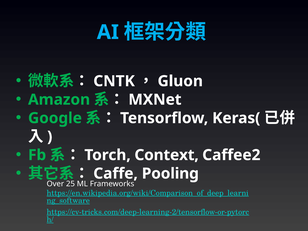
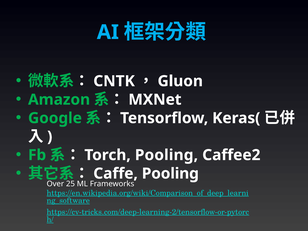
Context at (167, 155): Context -> Pooling
